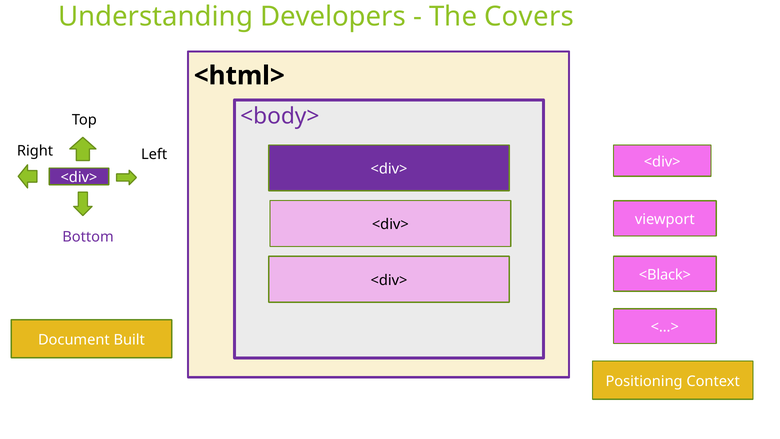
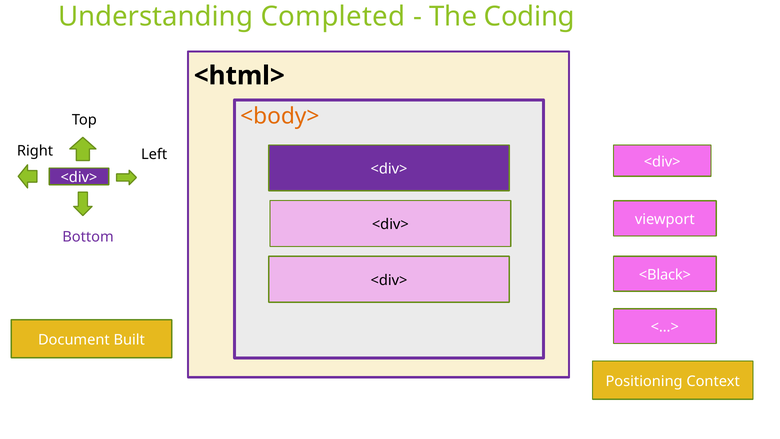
Developers: Developers -> Completed
Covers: Covers -> Coding
<body> colour: purple -> orange
